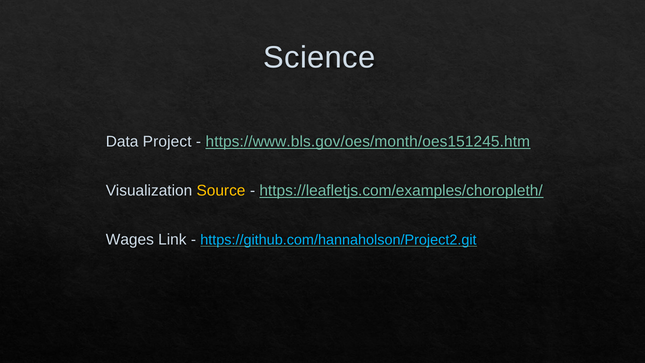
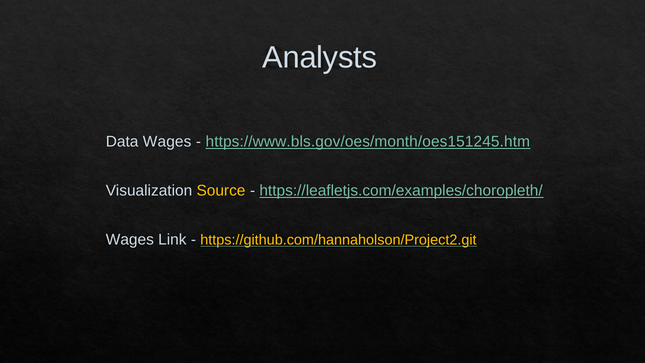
Science: Science -> Analysts
Data Project: Project -> Wages
https://github.com/hannaholson/Project2.git colour: light blue -> yellow
